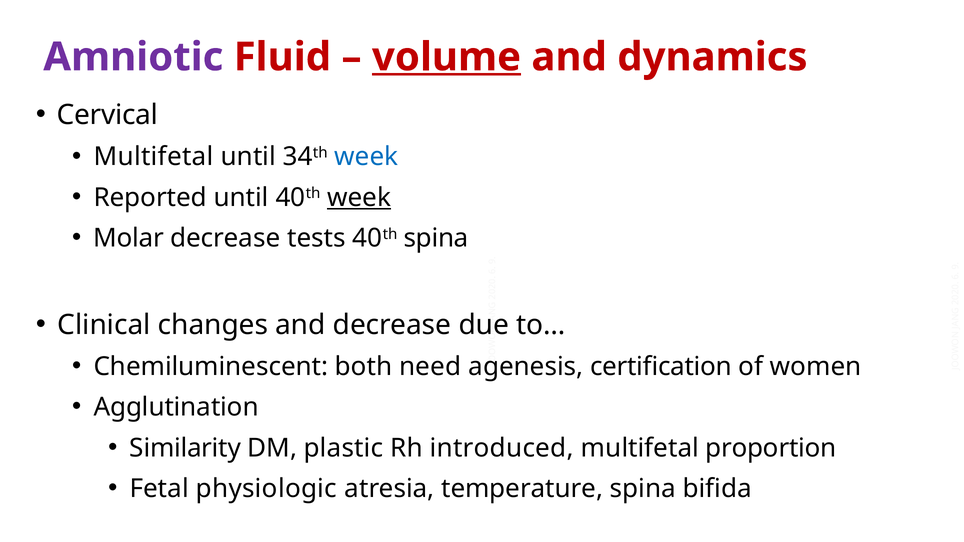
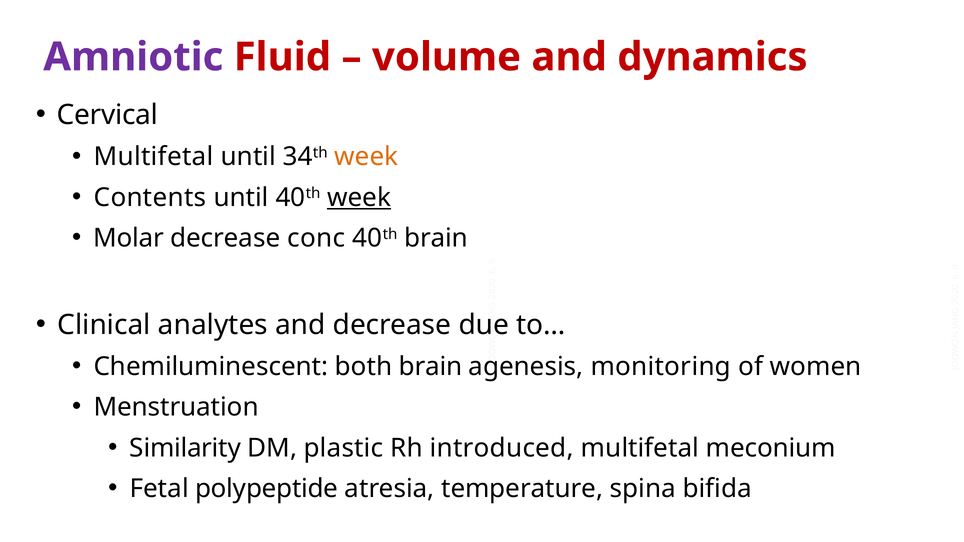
volume underline: present -> none
week at (366, 157) colour: blue -> orange
Reported: Reported -> Contents
tests: tests -> conc
40th spina: spina -> brain
changes: changes -> analytes
both need: need -> brain
certification: certification -> monitoring
Agglutination: Agglutination -> Menstruation
proportion: proportion -> meconium
physiologic: physiologic -> polypeptide
